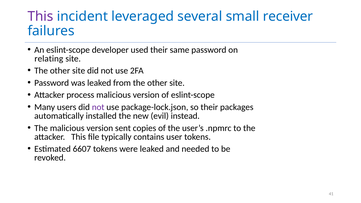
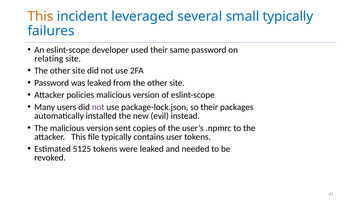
This at (40, 16) colour: purple -> orange
small receiver: receiver -> typically
process: process -> policies
6607: 6607 -> 5125
